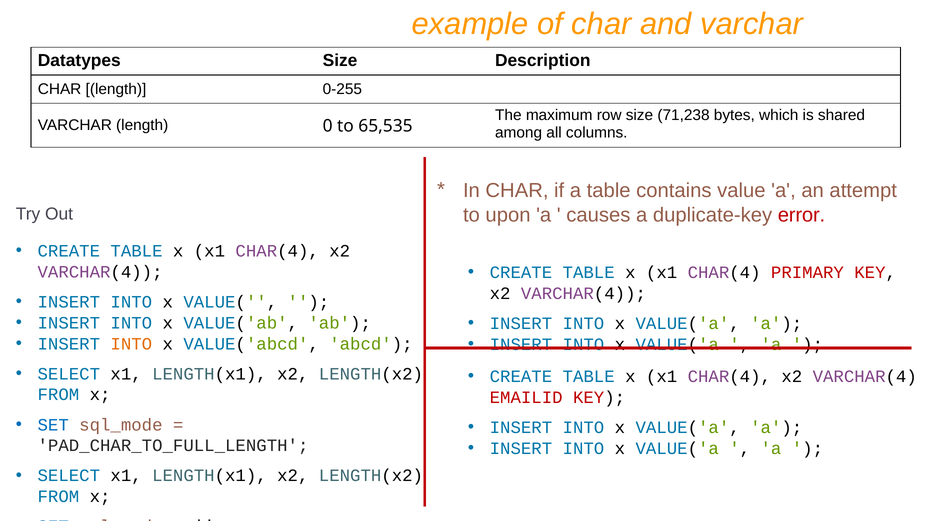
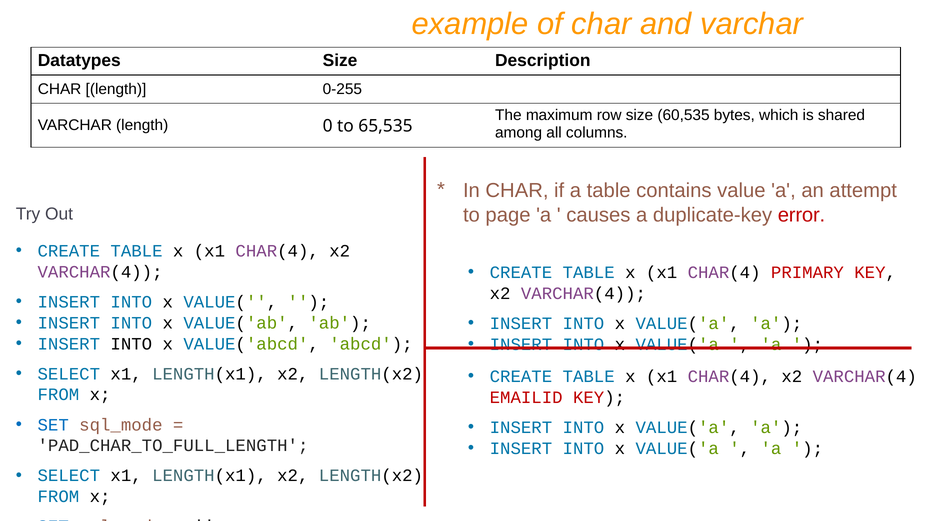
71,238: 71,238 -> 60,535
upon: upon -> page
INTO at (131, 344) colour: orange -> black
